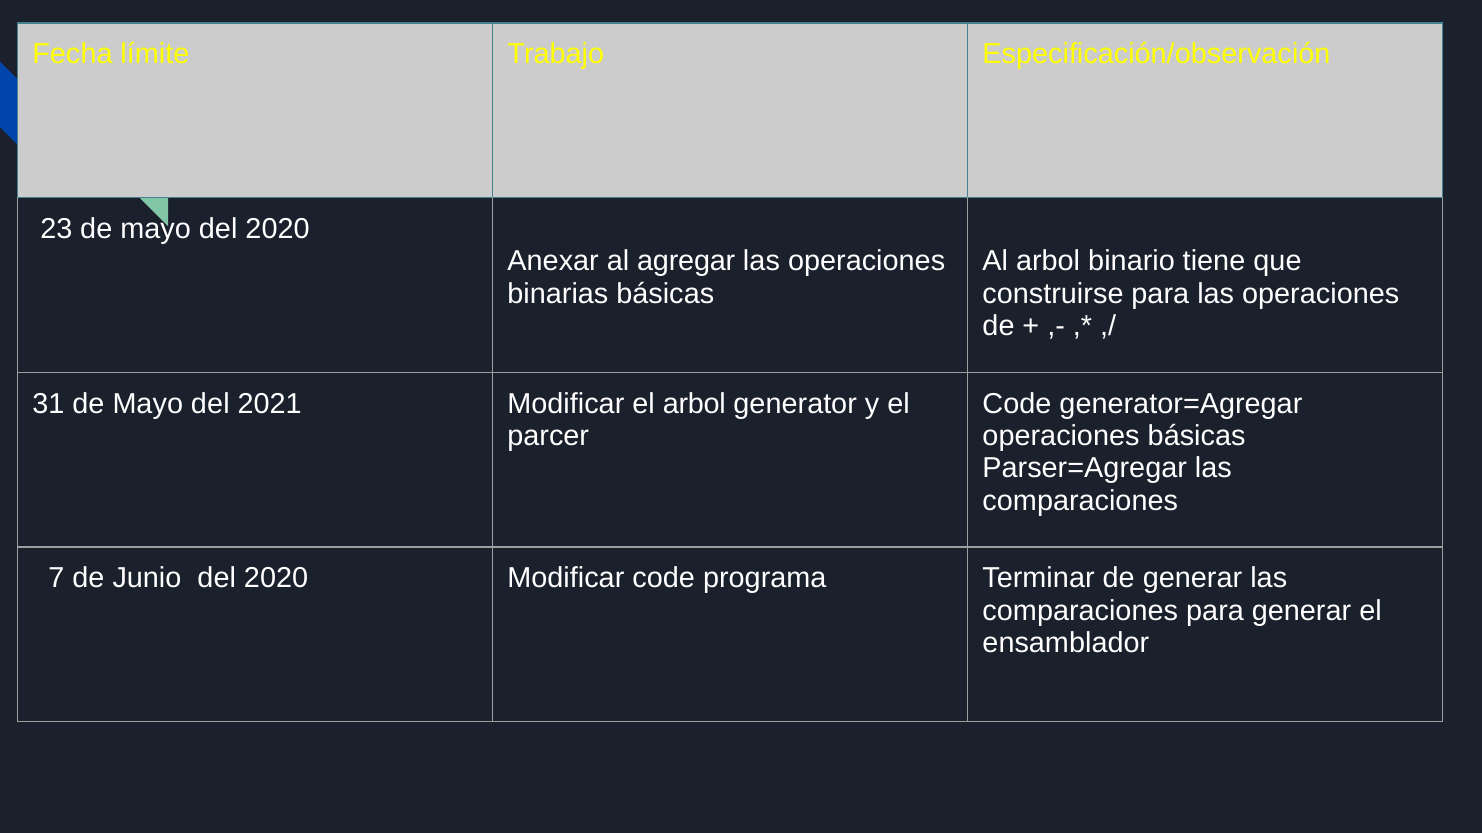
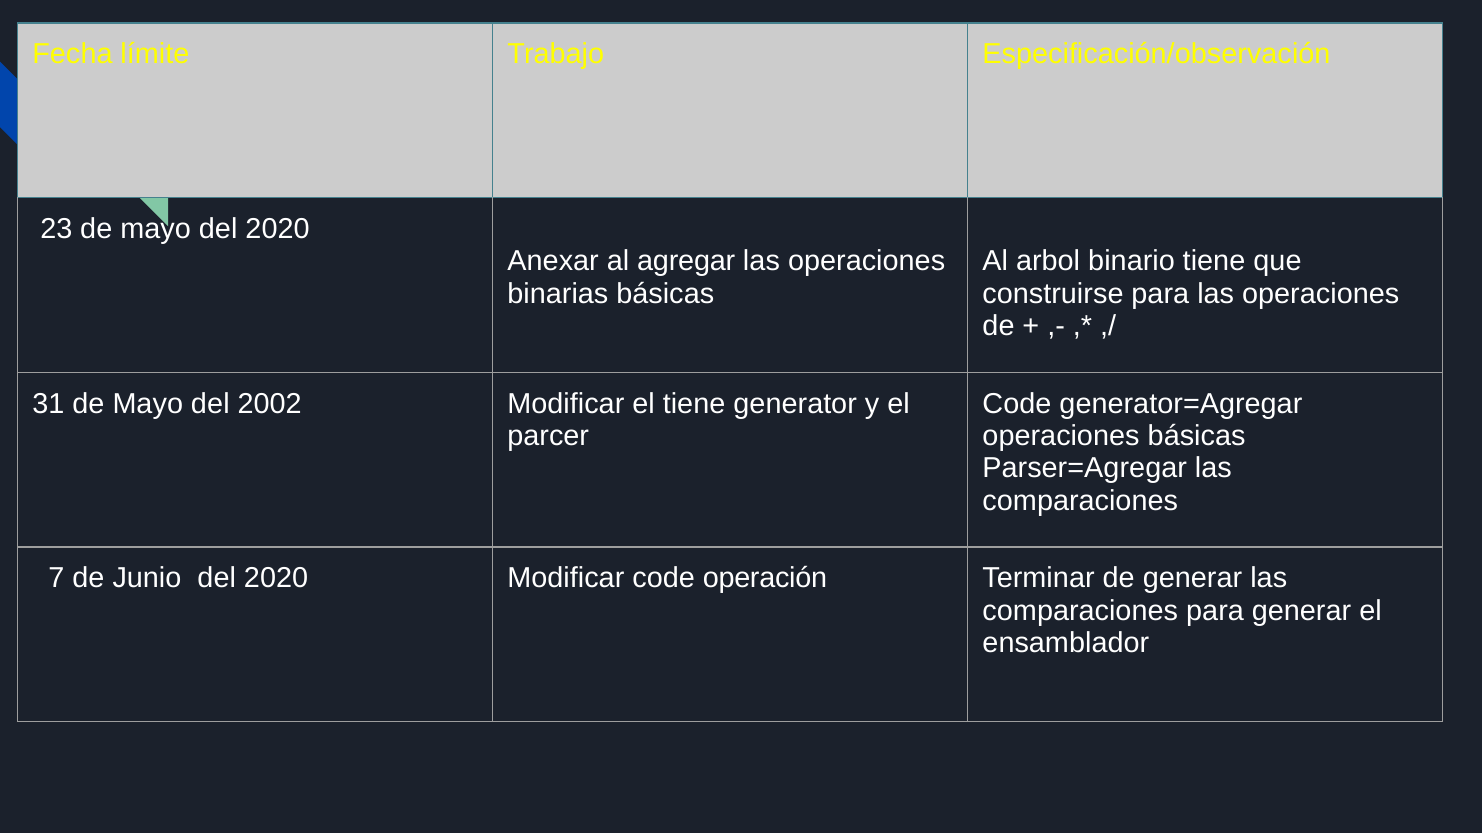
2021: 2021 -> 2002
el arbol: arbol -> tiene
programa: programa -> operación
